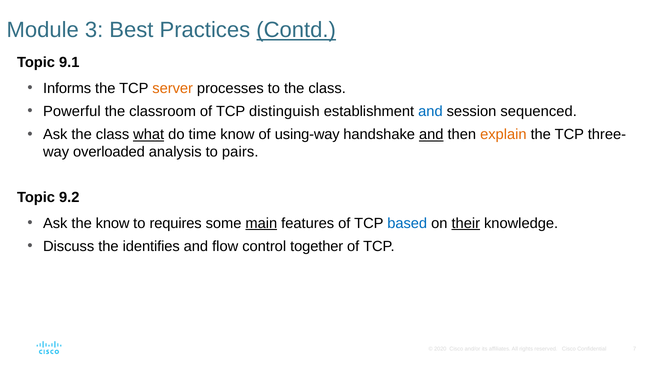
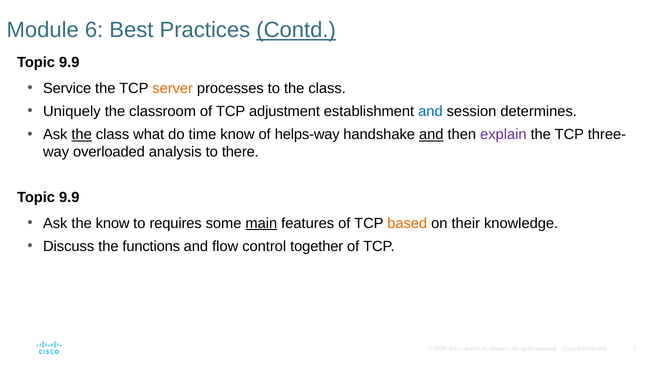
3: 3 -> 6
9.1 at (69, 62): 9.1 -> 9.9
Informs: Informs -> Service
Powerful: Powerful -> Uniquely
distinguish: distinguish -> adjustment
sequenced: sequenced -> determines
the at (82, 134) underline: none -> present
what underline: present -> none
using-way: using-way -> helps-way
explain colour: orange -> purple
pairs: pairs -> there
9.2 at (69, 197): 9.2 -> 9.9
based colour: blue -> orange
their underline: present -> none
identifies: identifies -> functions
